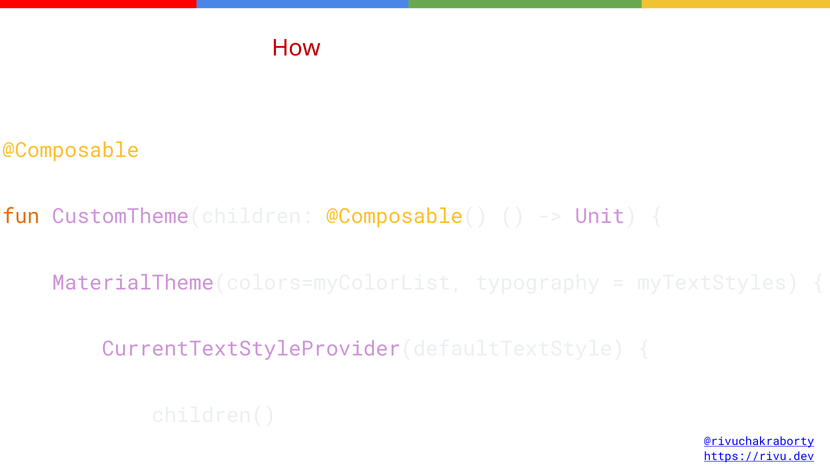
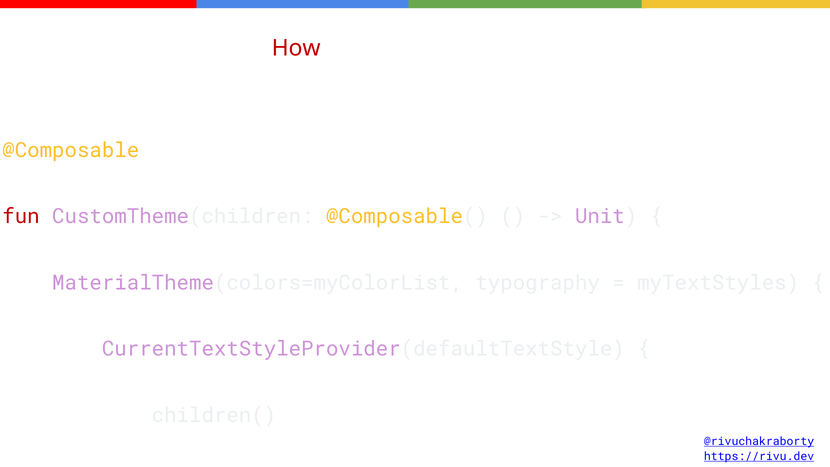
fun colour: orange -> red
